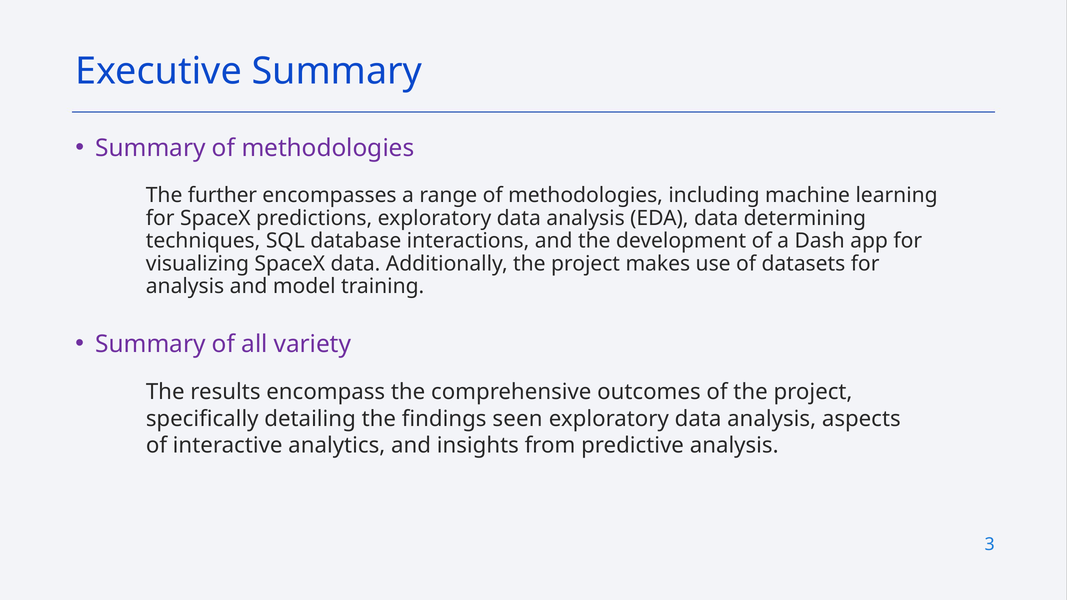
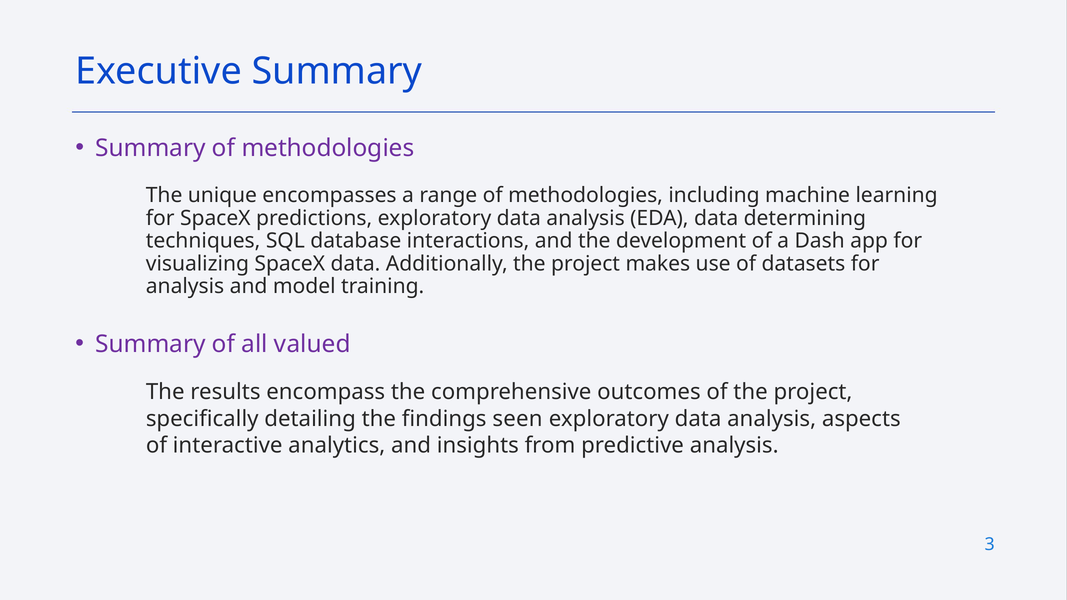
further: further -> unique
variety: variety -> valued
